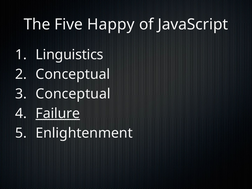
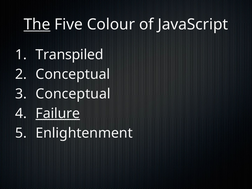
The underline: none -> present
Happy: Happy -> Colour
Linguistics: Linguistics -> Transpiled
